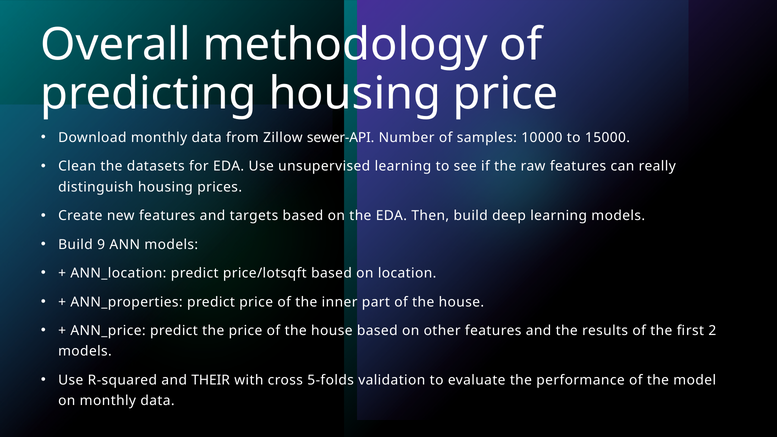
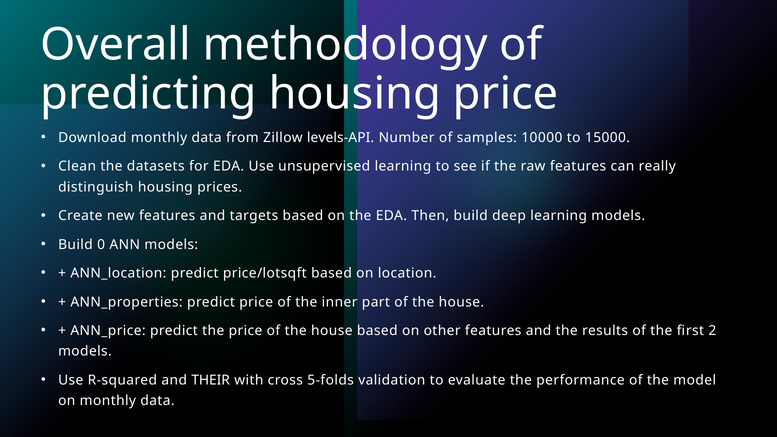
sewer-API: sewer-API -> levels-API
9: 9 -> 0
